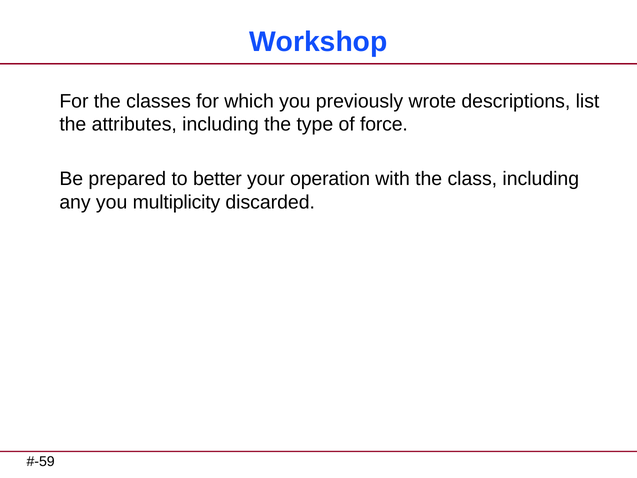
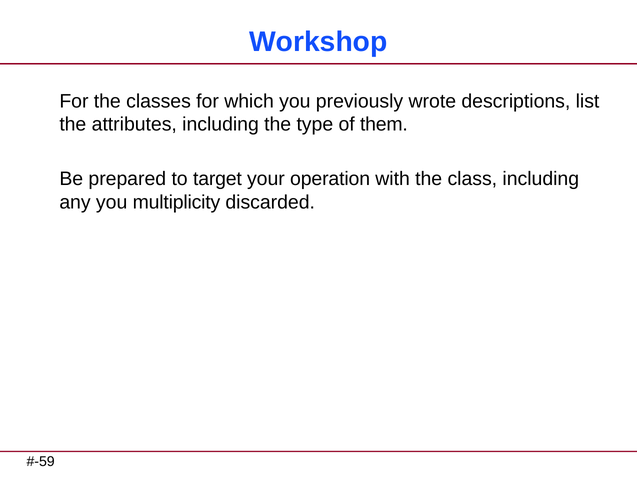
force: force -> them
better: better -> target
